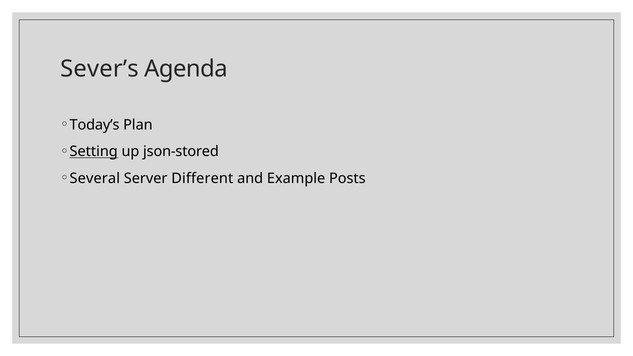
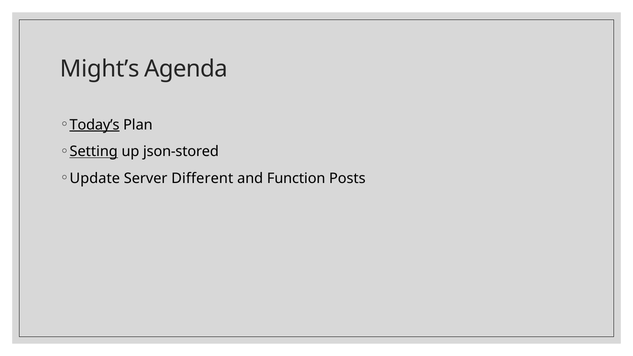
Sever’s: Sever’s -> Might’s
Today’s underline: none -> present
Several: Several -> Update
Example: Example -> Function
